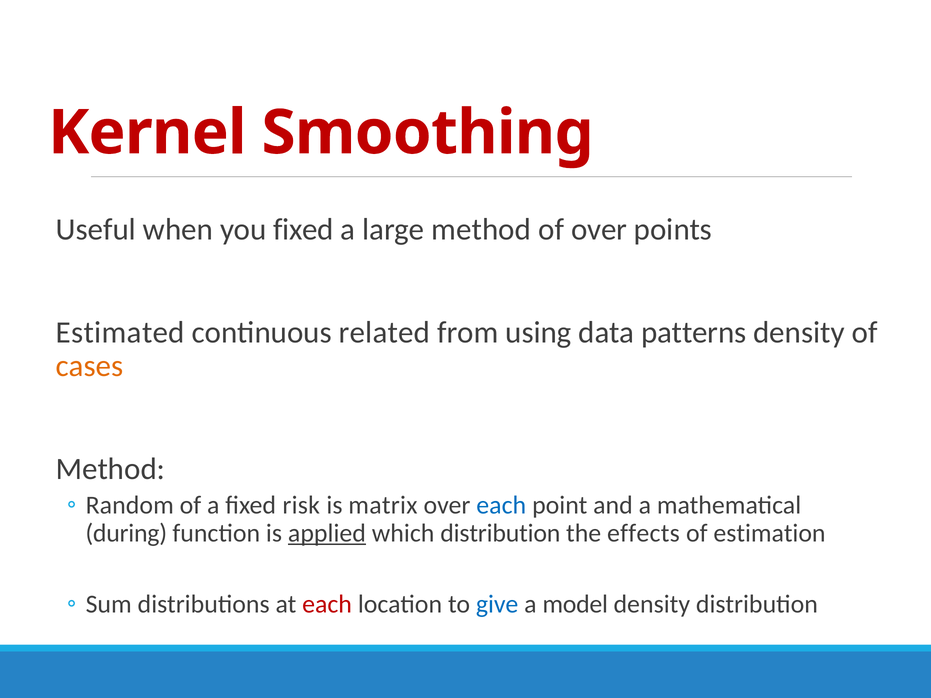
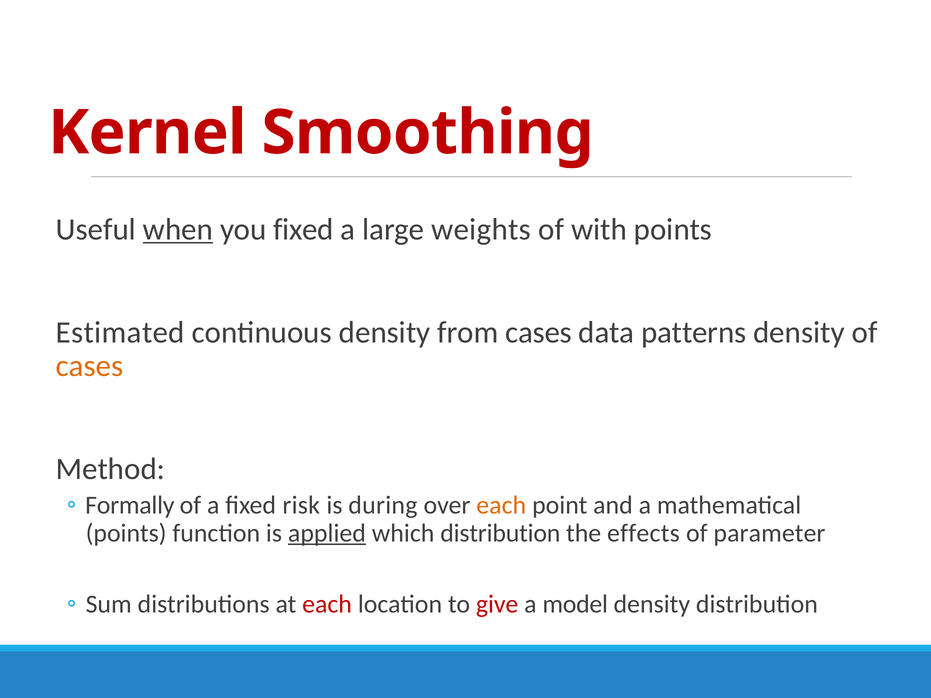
when underline: none -> present
large method: method -> weights
of over: over -> with
continuous related: related -> density
from using: using -> cases
Random: Random -> Formally
matrix: matrix -> during
each at (501, 505) colour: blue -> orange
during at (126, 533): during -> points
estimation: estimation -> parameter
give colour: blue -> red
